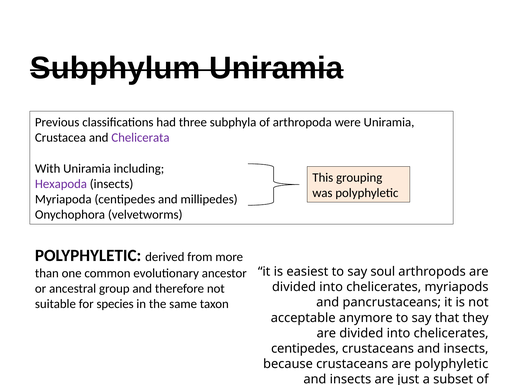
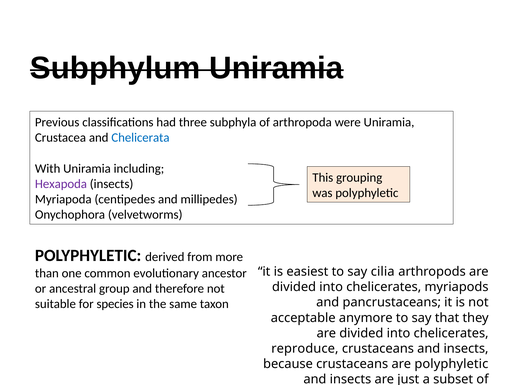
Chelicerata colour: purple -> blue
soul: soul -> cilia
centipedes at (305, 348): centipedes -> reproduce
